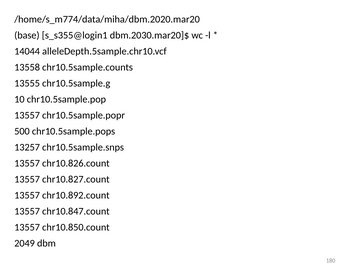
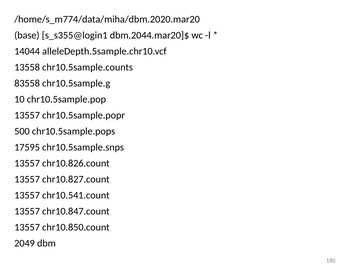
dbm.2030.mar20]$: dbm.2030.mar20]$ -> dbm.2044.mar20]$
13555: 13555 -> 83558
13257: 13257 -> 17595
chr10.892.count: chr10.892.count -> chr10.541.count
